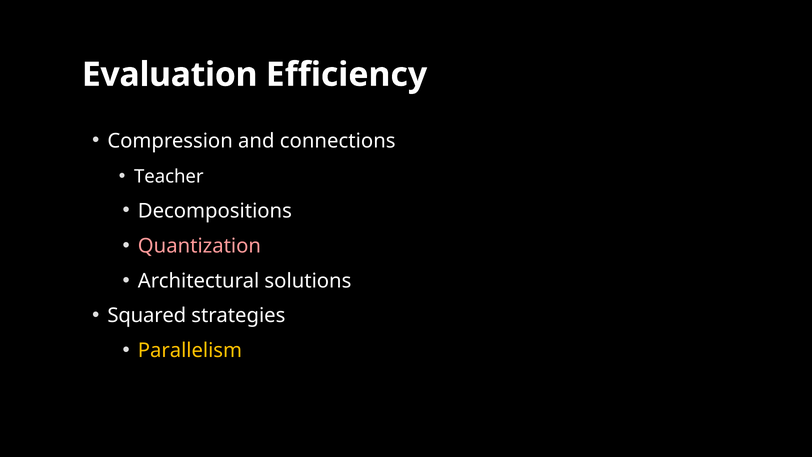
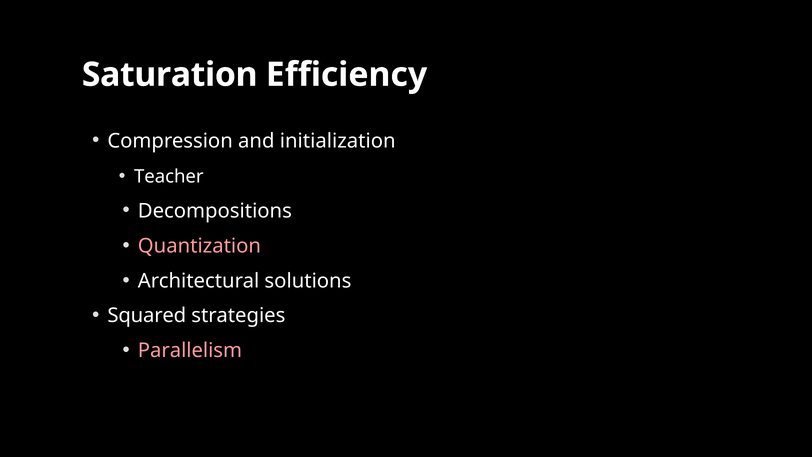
Evaluation: Evaluation -> Saturation
connections: connections -> initialization
Parallelism colour: yellow -> pink
